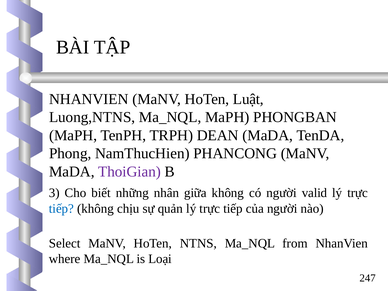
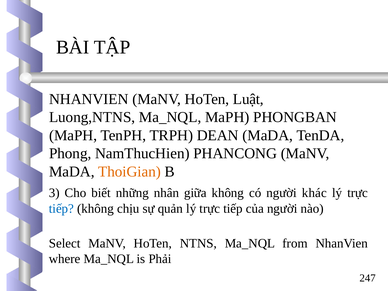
ThoiGian colour: purple -> orange
valid: valid -> khác
Loại: Loại -> Phải
